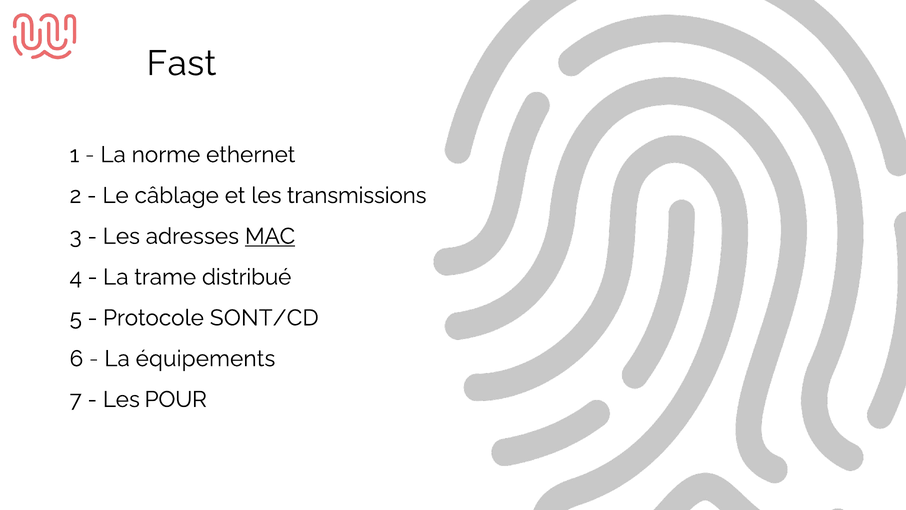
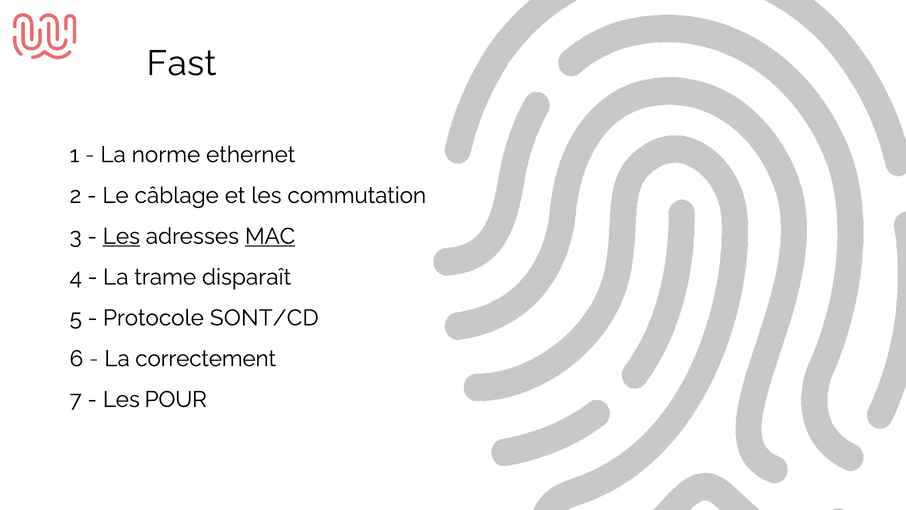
transmissions: transmissions -> commutation
Les at (121, 236) underline: none -> present
distribué: distribué -> disparaît
équipements: équipements -> correctement
